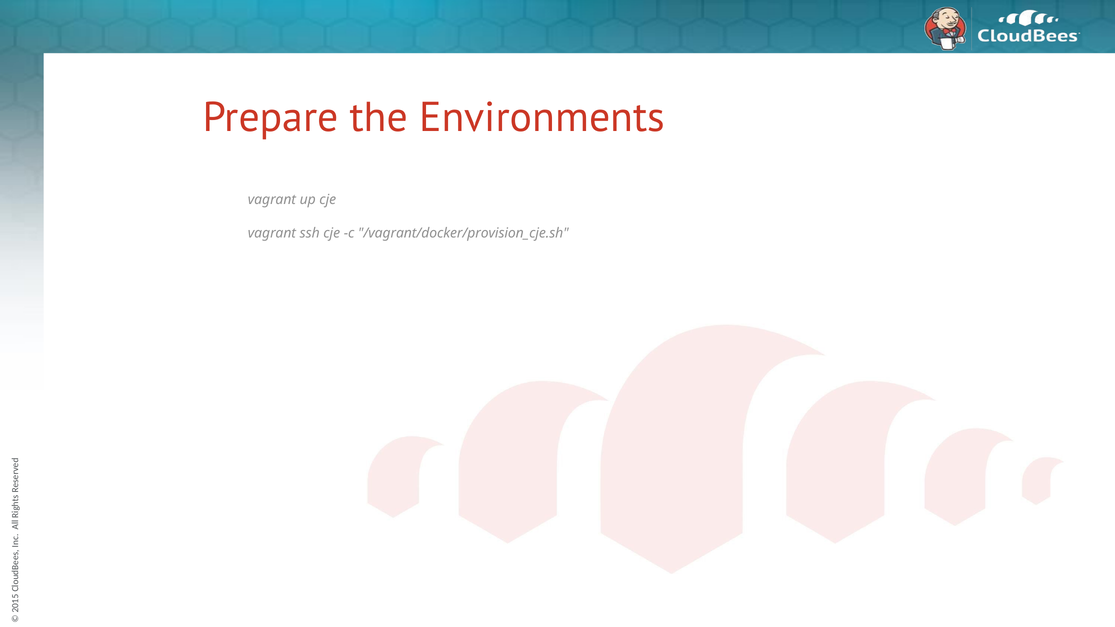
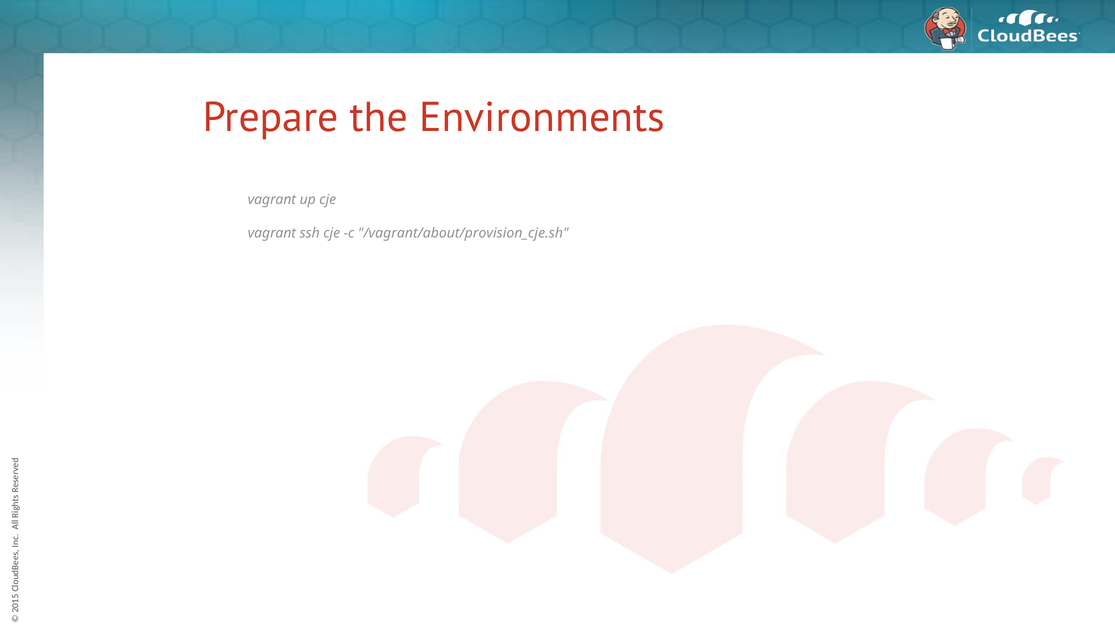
/vagrant/docker/provision_cje.sh: /vagrant/docker/provision_cje.sh -> /vagrant/about/provision_cje.sh
